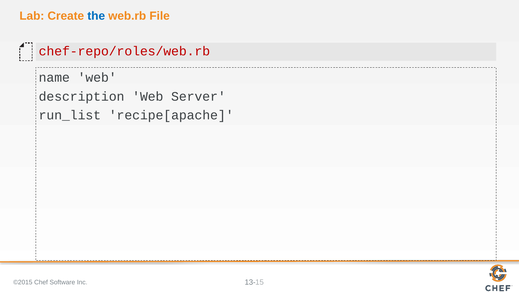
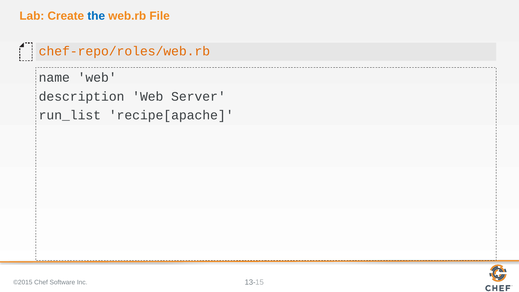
chef-repo/roles/web.rb colour: red -> orange
